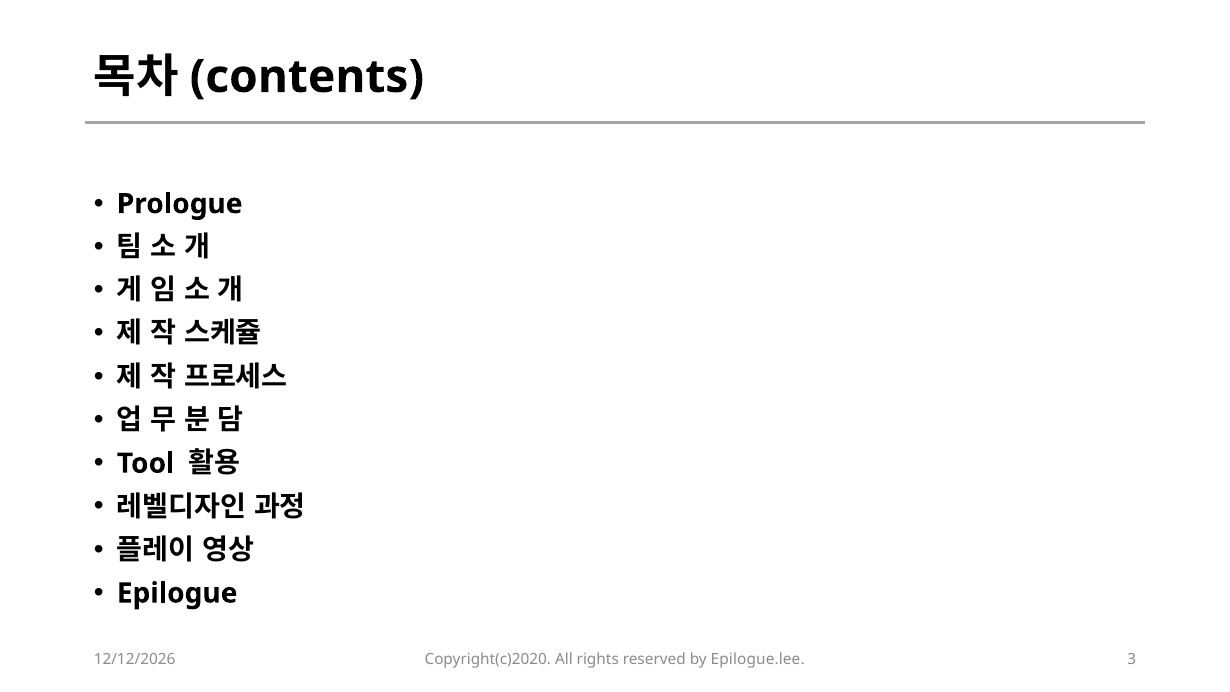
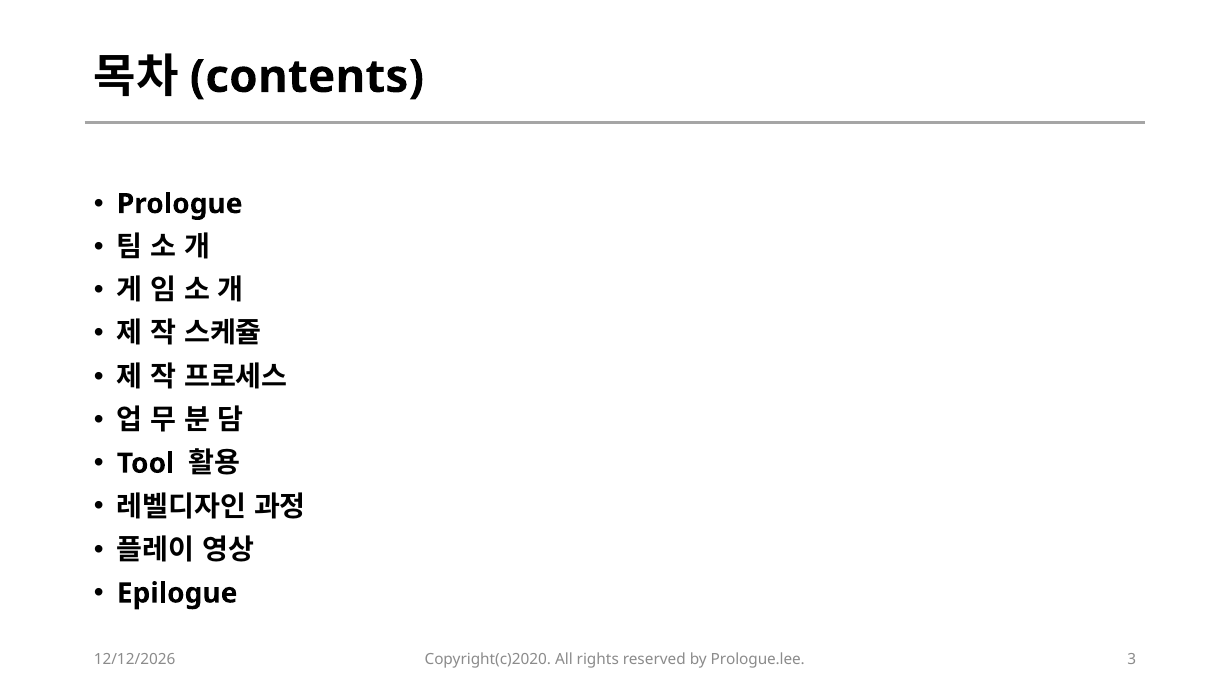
Epilogue.lee: Epilogue.lee -> Prologue.lee
